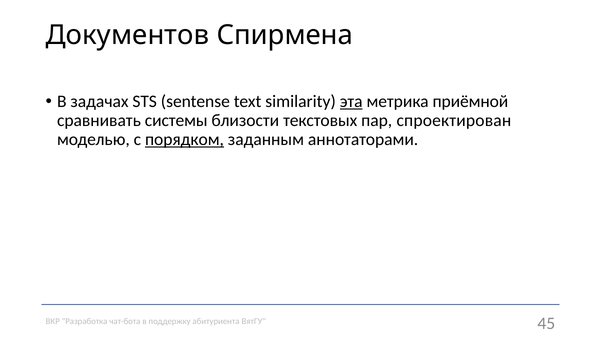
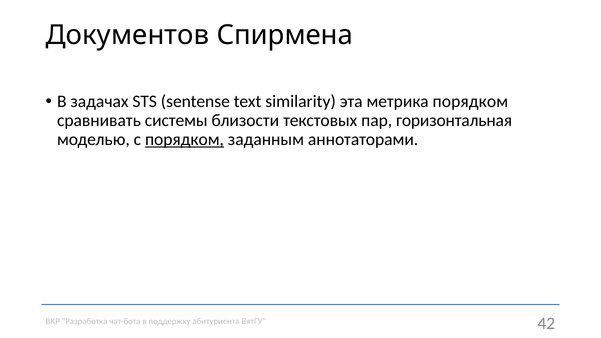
эта underline: present -> none
метрика приёмной: приёмной -> порядком
спроектирован: спроектирован -> горизонтальная
45: 45 -> 42
